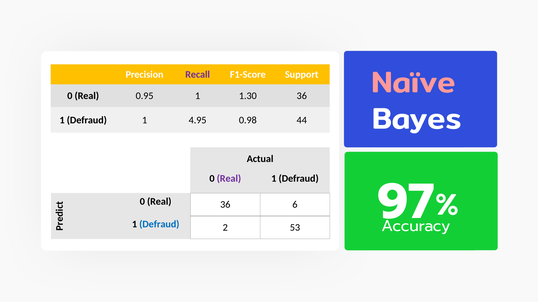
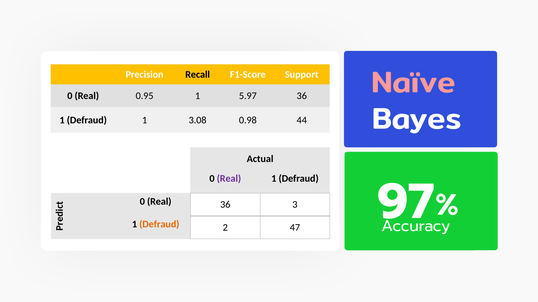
Recall colour: purple -> black
1.30: 1.30 -> 5.97
4.95: 4.95 -> 3.08
6: 6 -> 3
Defraud at (159, 225) colour: blue -> orange
53: 53 -> 47
